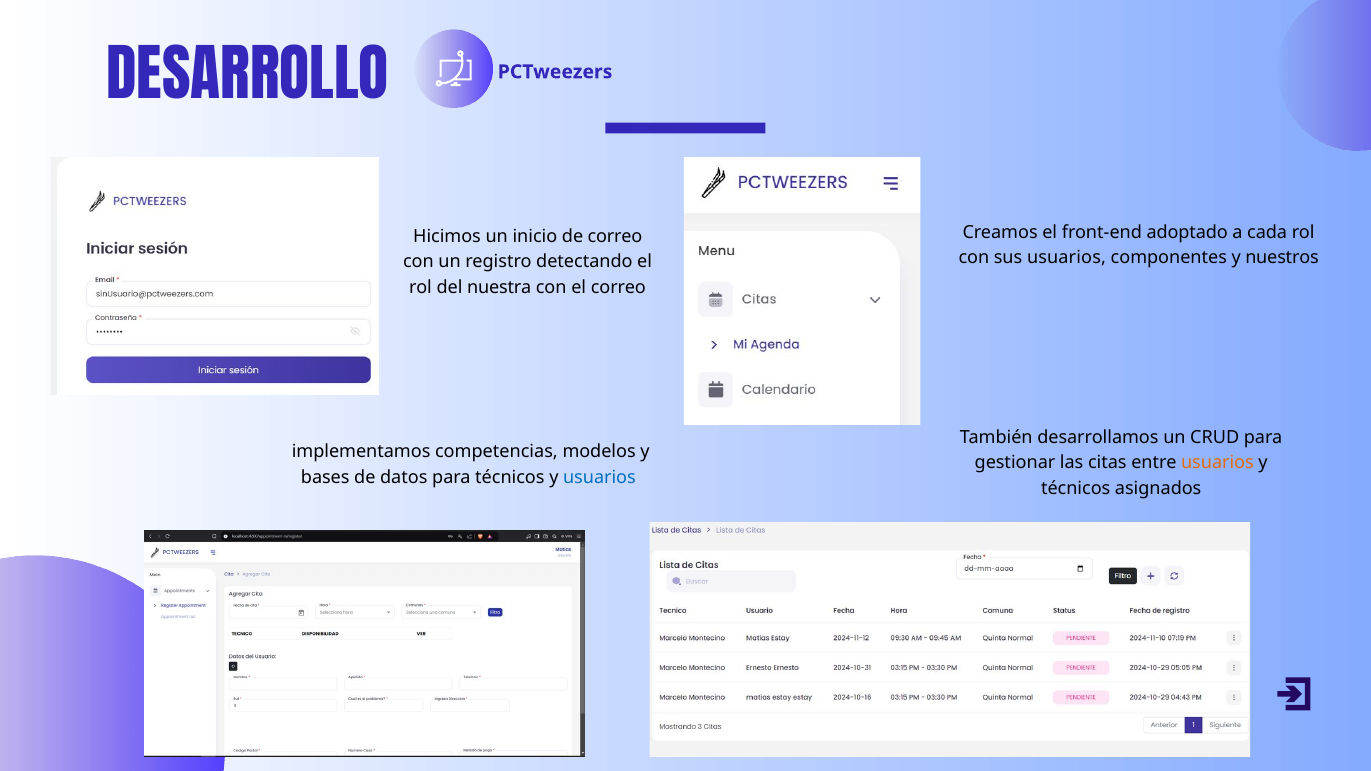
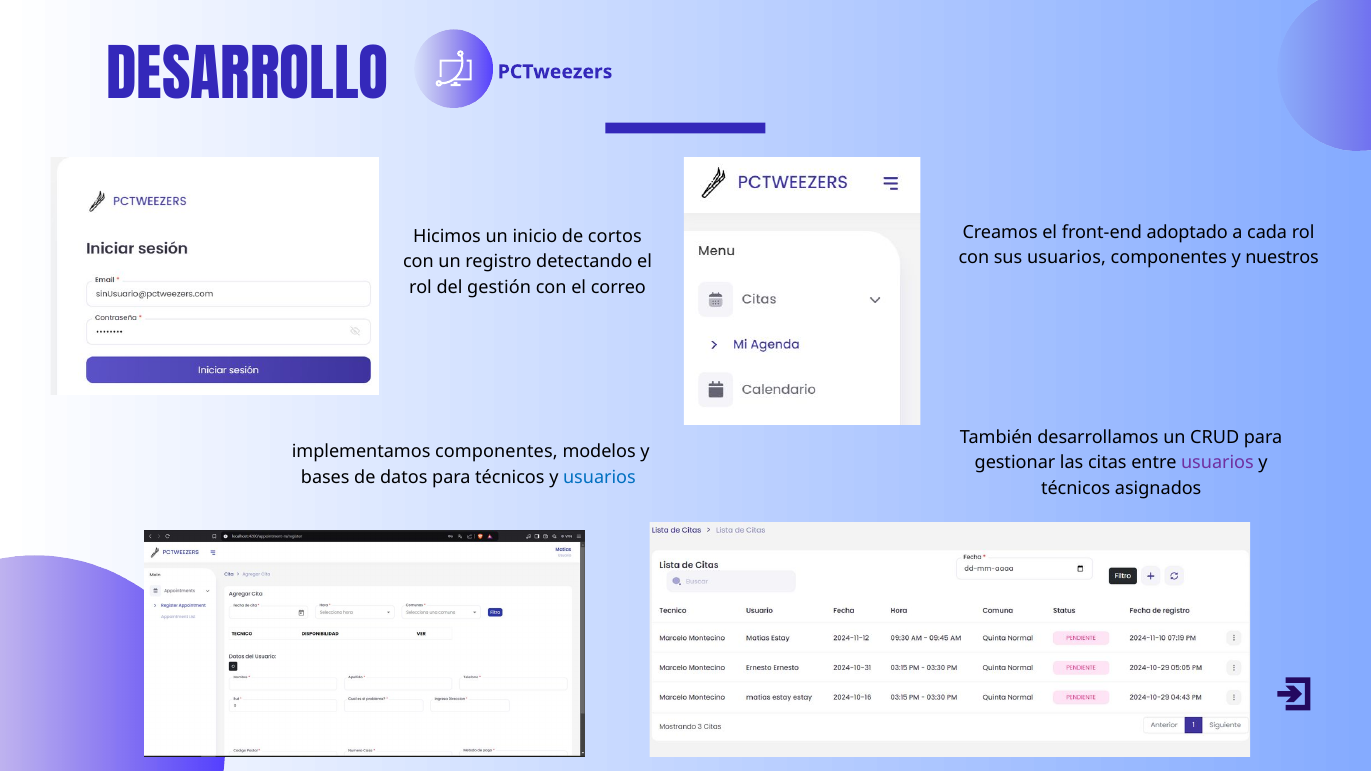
de correo: correo -> cortos
nuestra: nuestra -> gestión
implementamos competencias: competencias -> componentes
usuarios at (1217, 463) colour: orange -> purple
